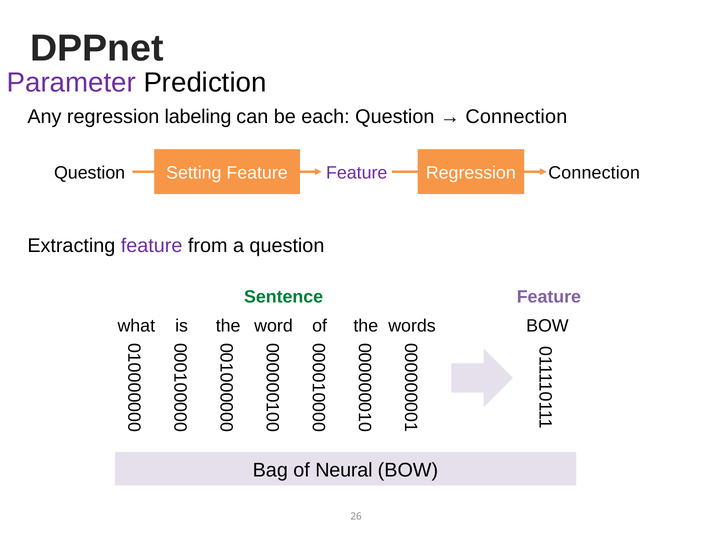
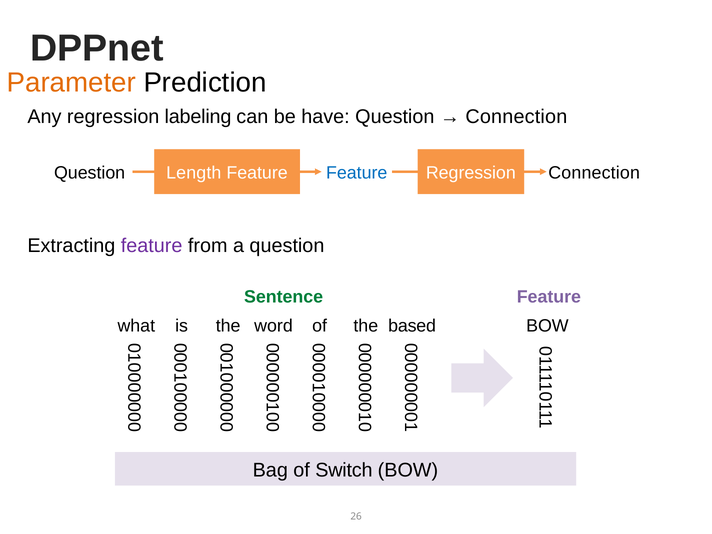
Parameter colour: purple -> orange
each: each -> have
Setting: Setting -> Length
Feature at (357, 173) colour: purple -> blue
words: words -> based
Neural: Neural -> Switch
